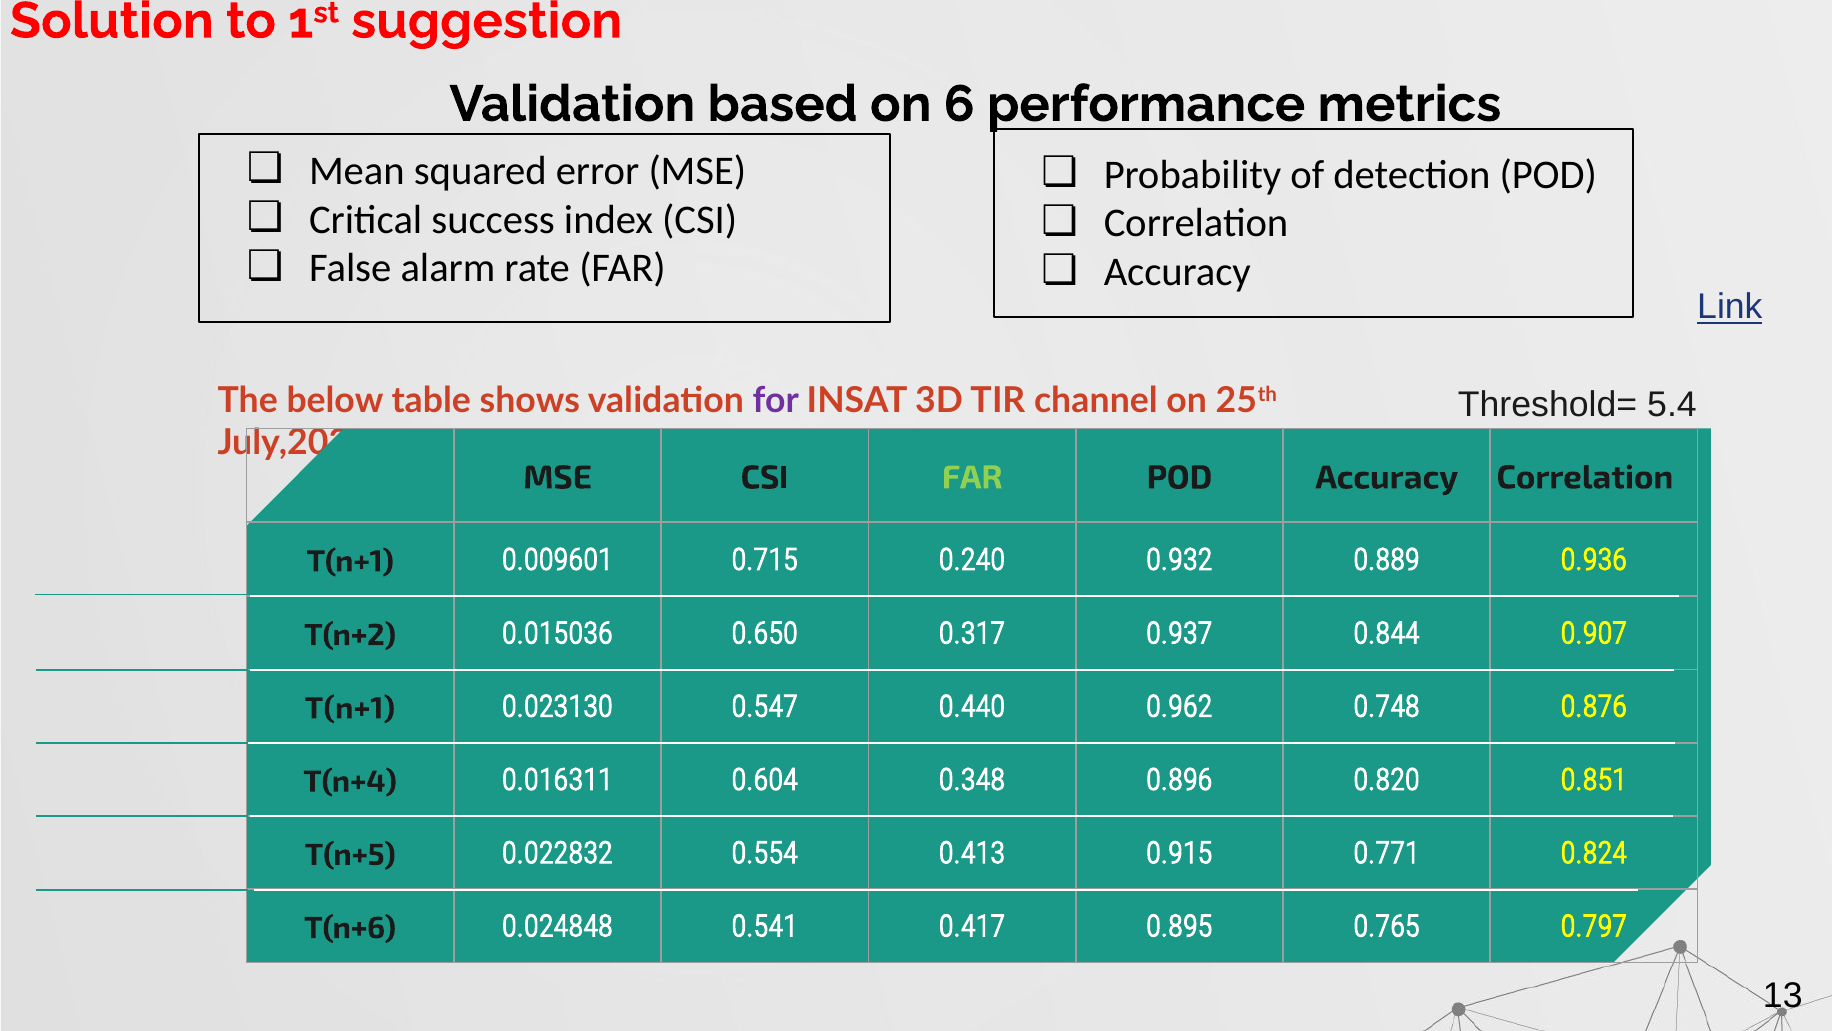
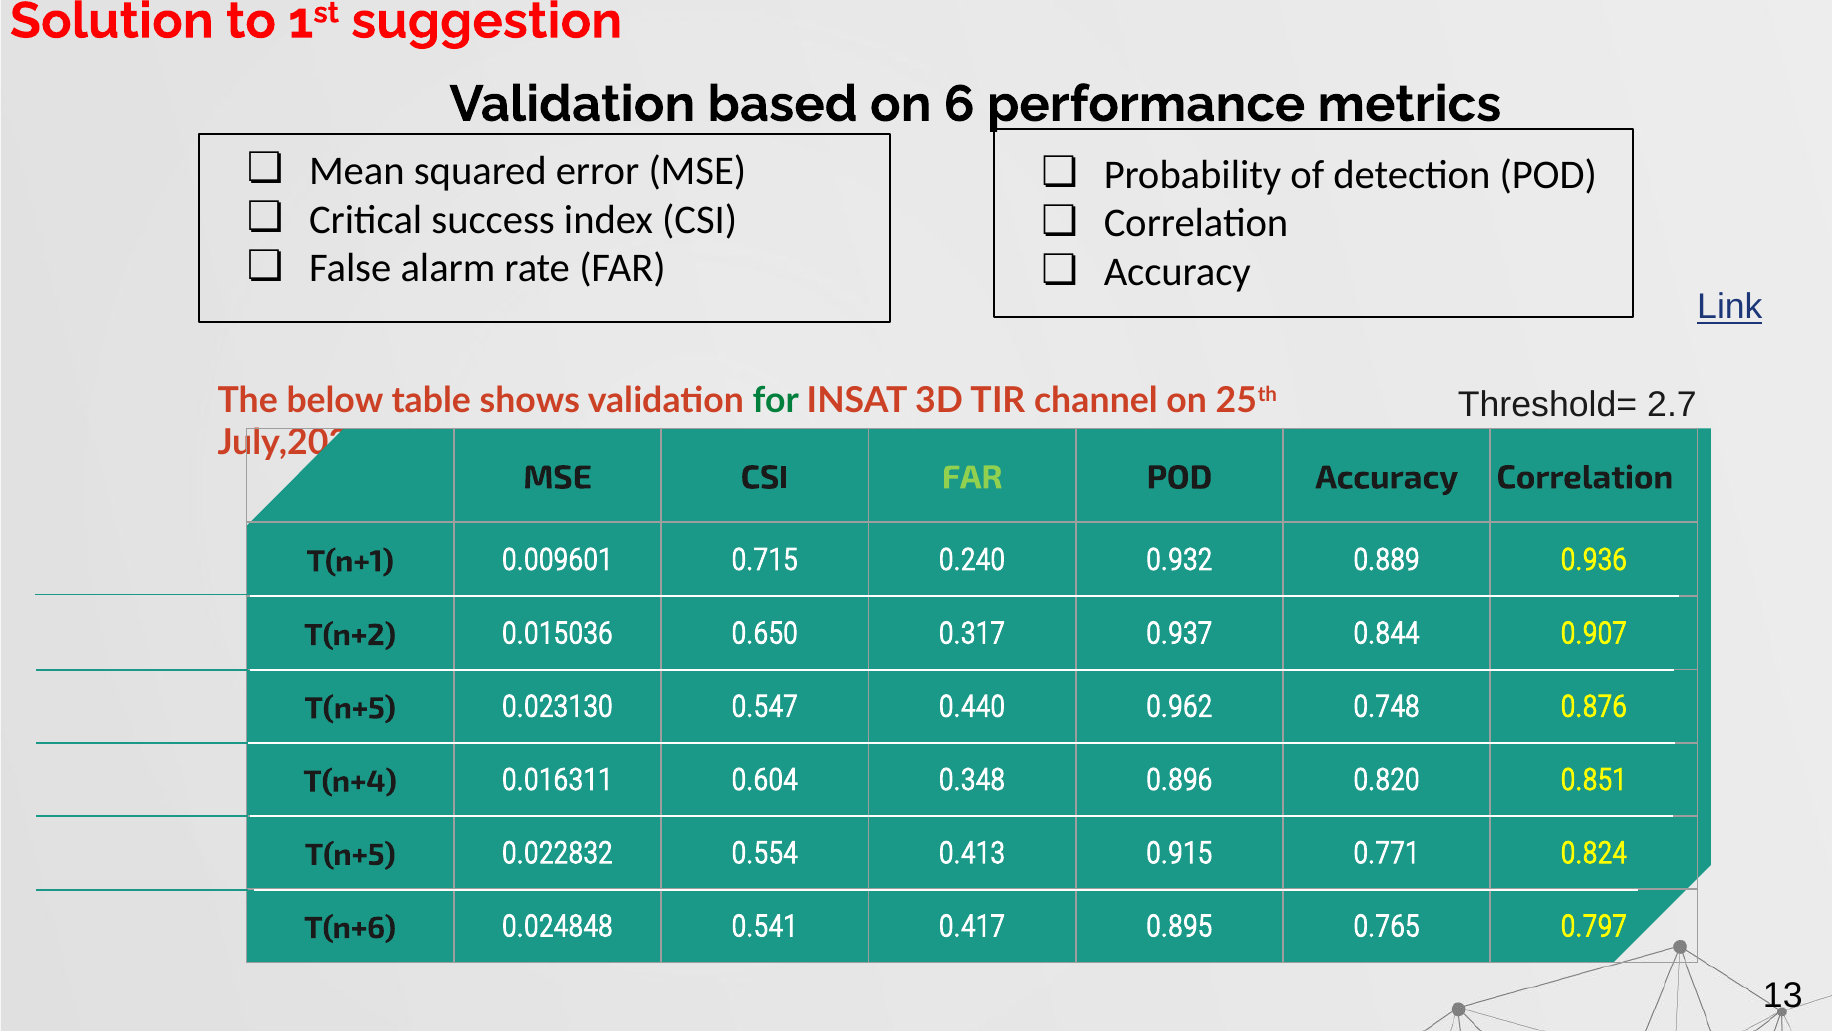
for colour: purple -> green
5.4: 5.4 -> 2.7
T(n+1 at (350, 708): T(n+1 -> T(n+5
